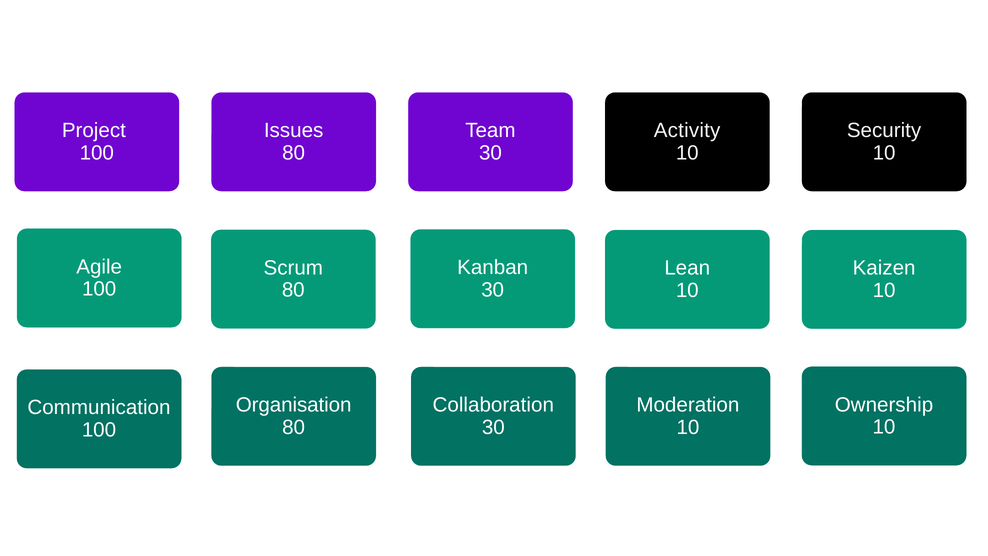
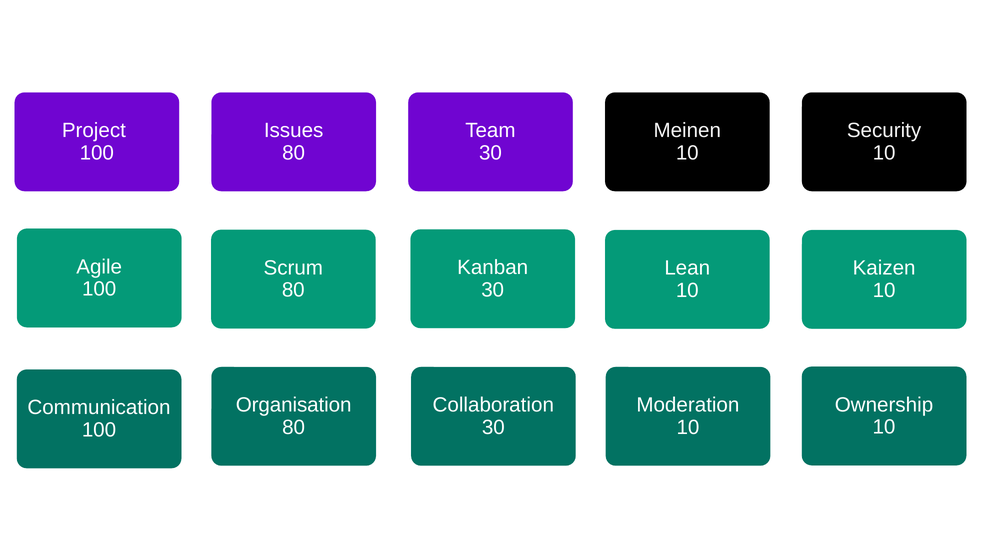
Activity: Activity -> Meinen
